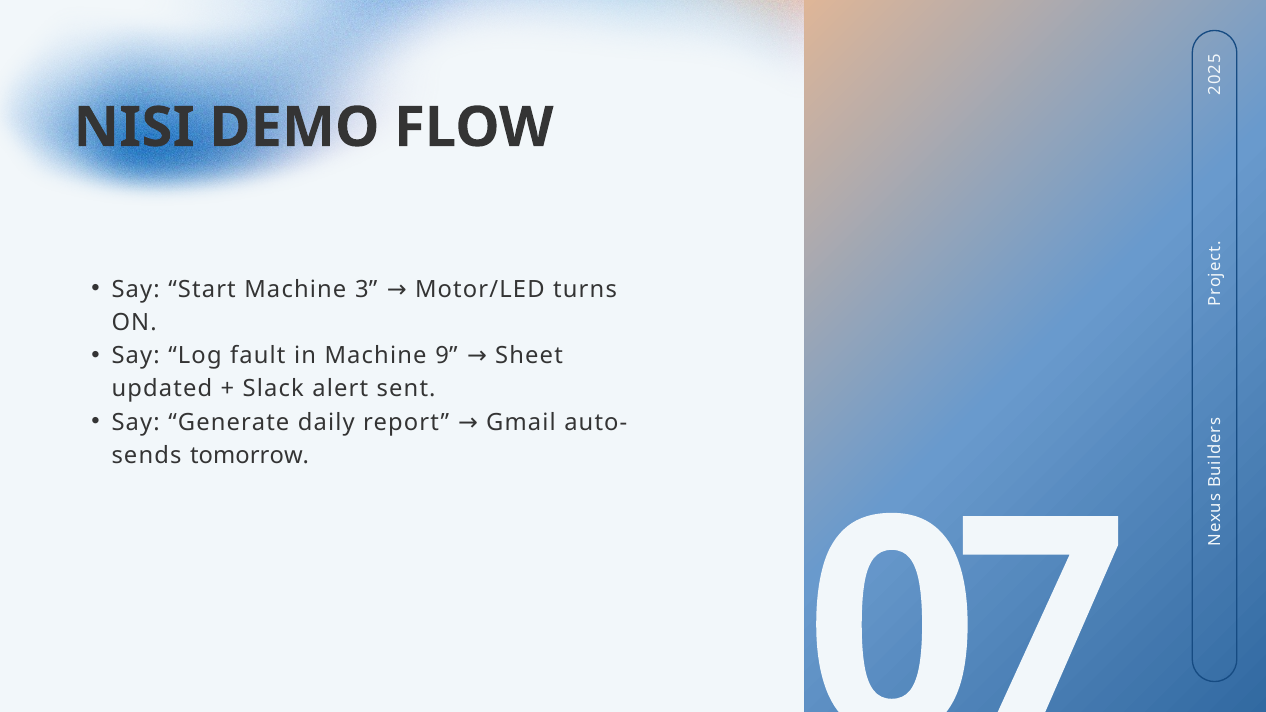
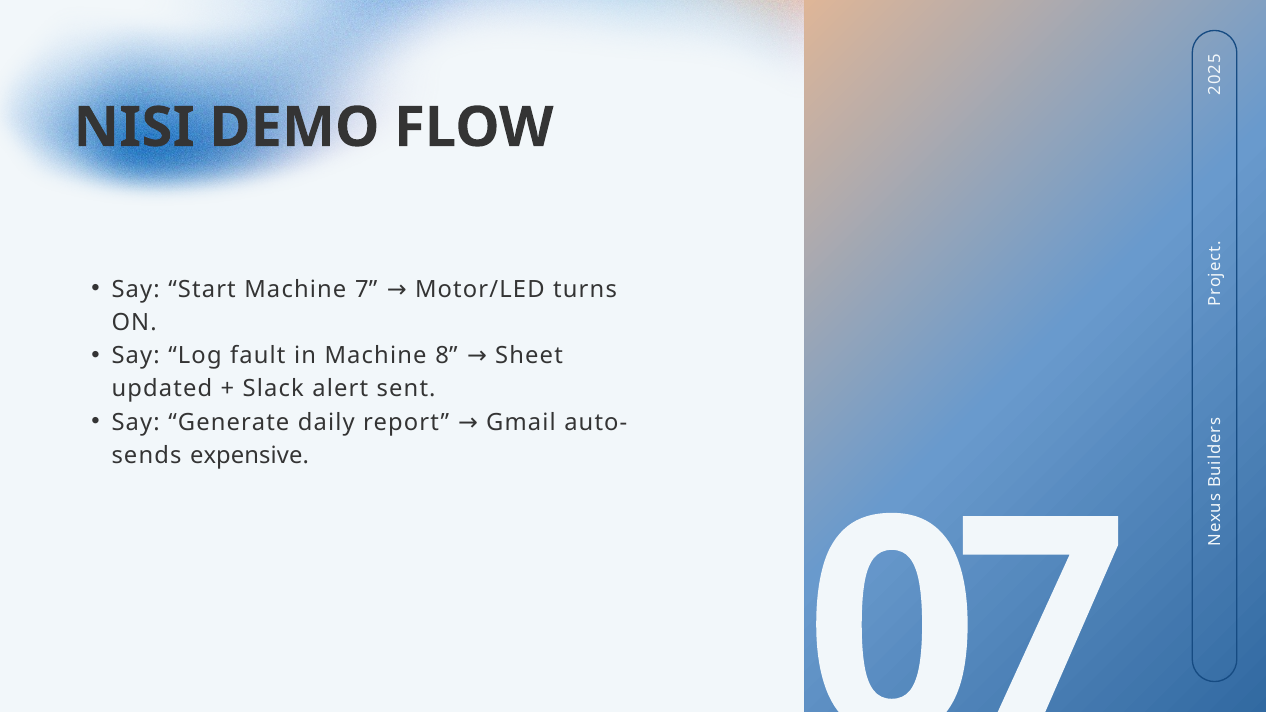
3: 3 -> 7
9: 9 -> 8
tomorrow: tomorrow -> expensive
